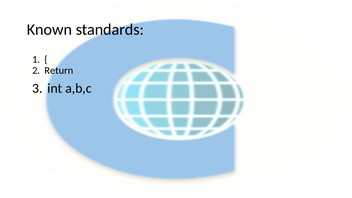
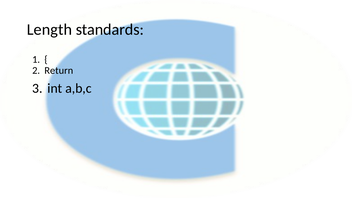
Known: Known -> Length
